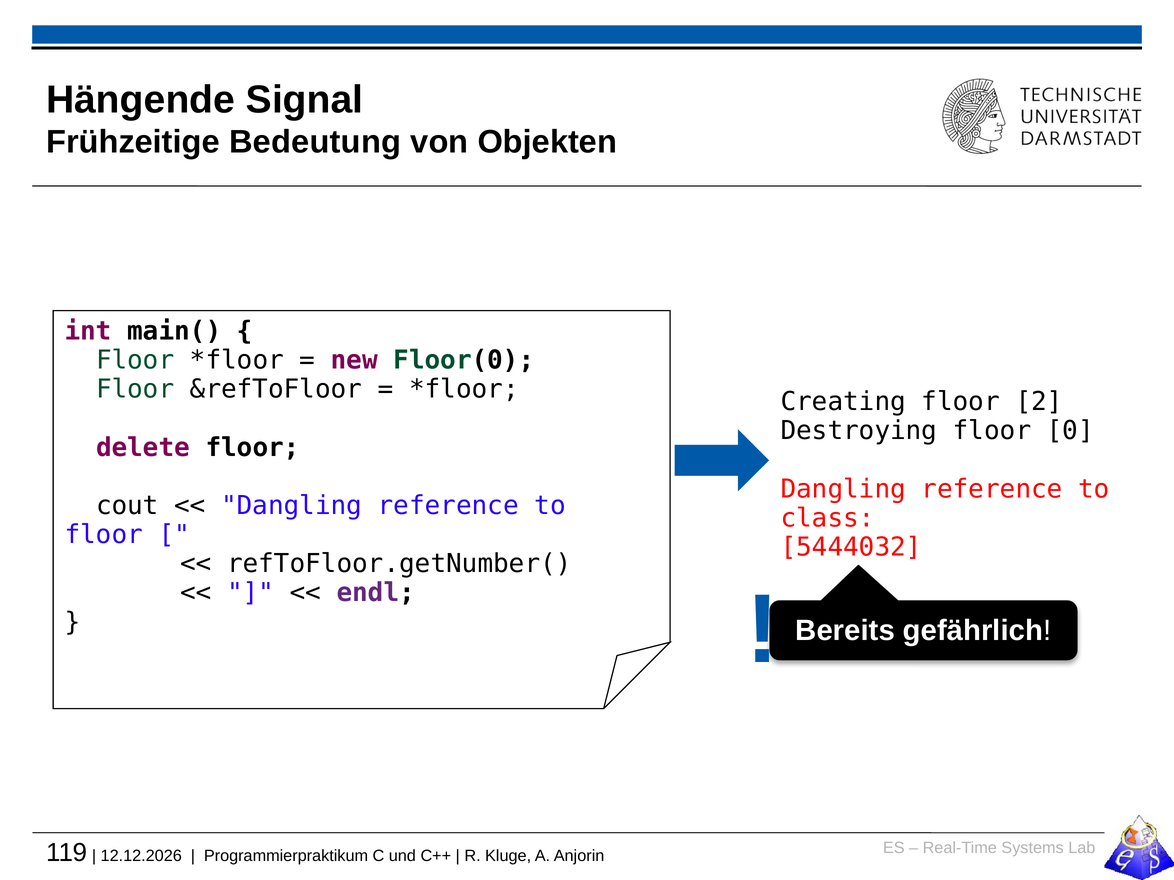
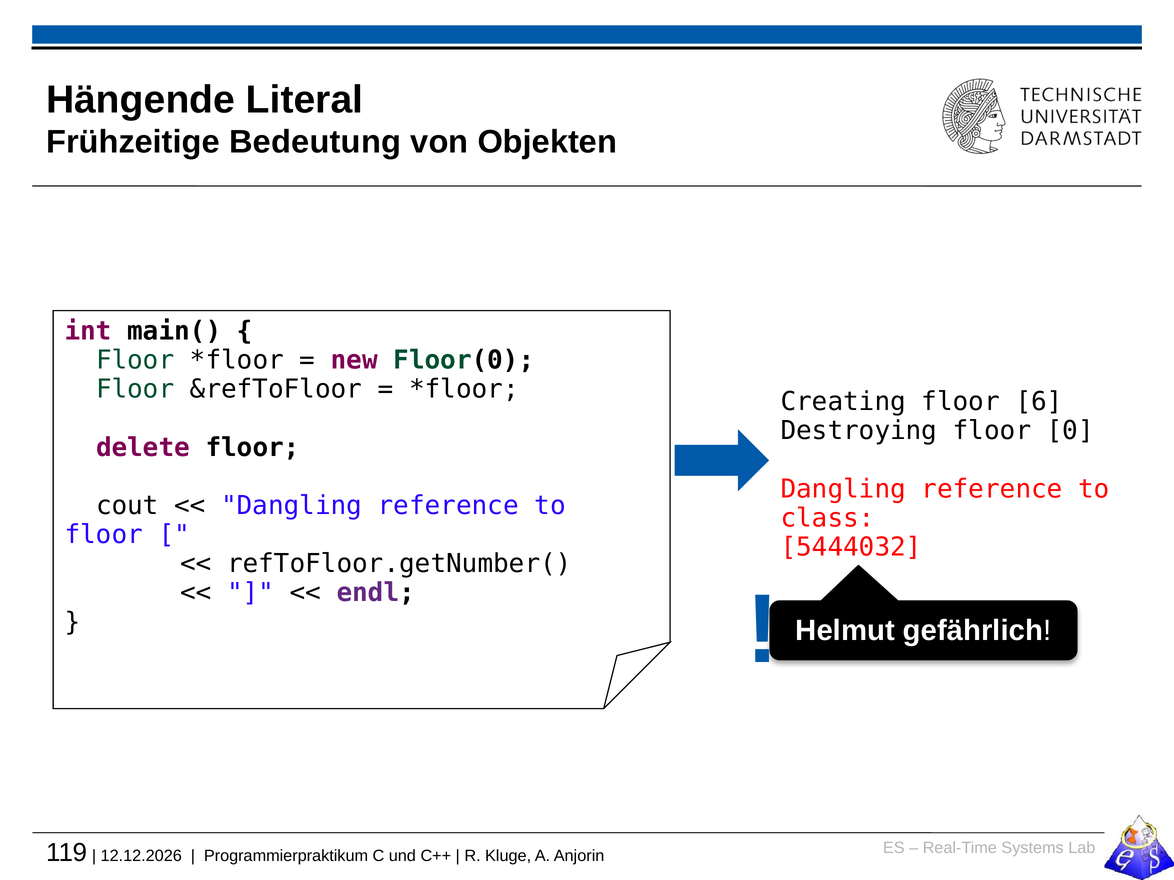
Signal: Signal -> Literal
2: 2 -> 6
Bereits: Bereits -> Helmut
